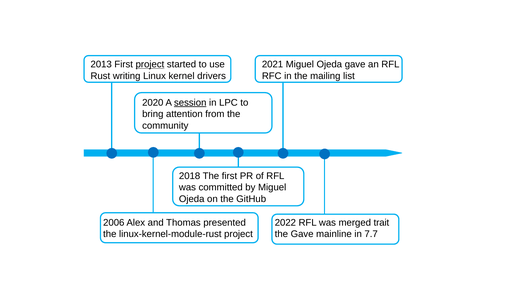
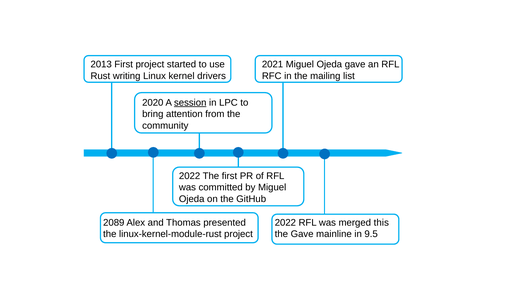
project at (150, 64) underline: present -> none
2018 at (190, 176): 2018 -> 2022
2006: 2006 -> 2089
trait: trait -> this
7.7: 7.7 -> 9.5
